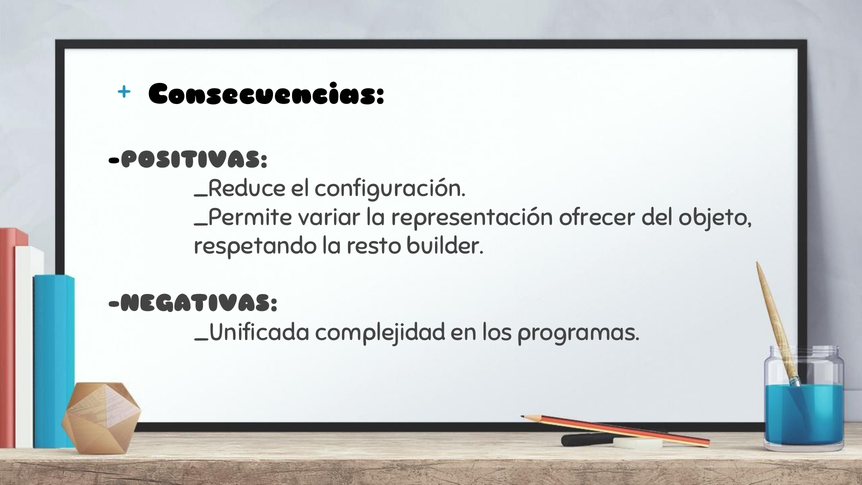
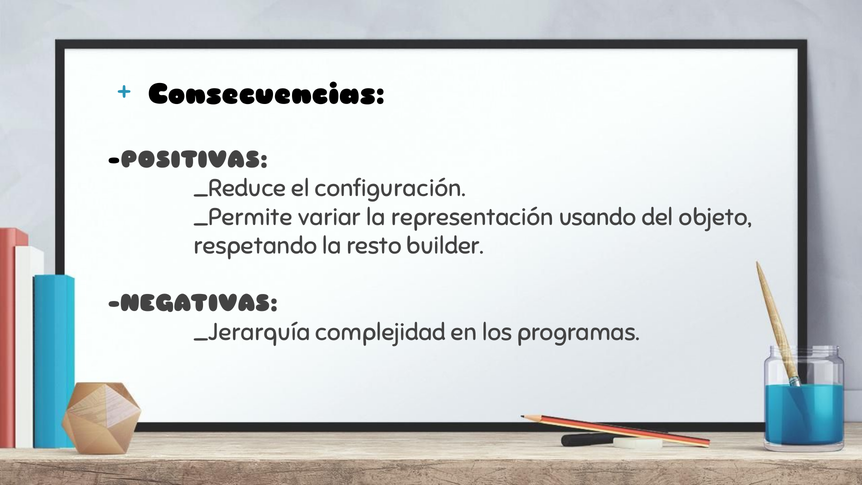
ofrecer: ofrecer -> usando
_Unificada: _Unificada -> _Jerarquía
